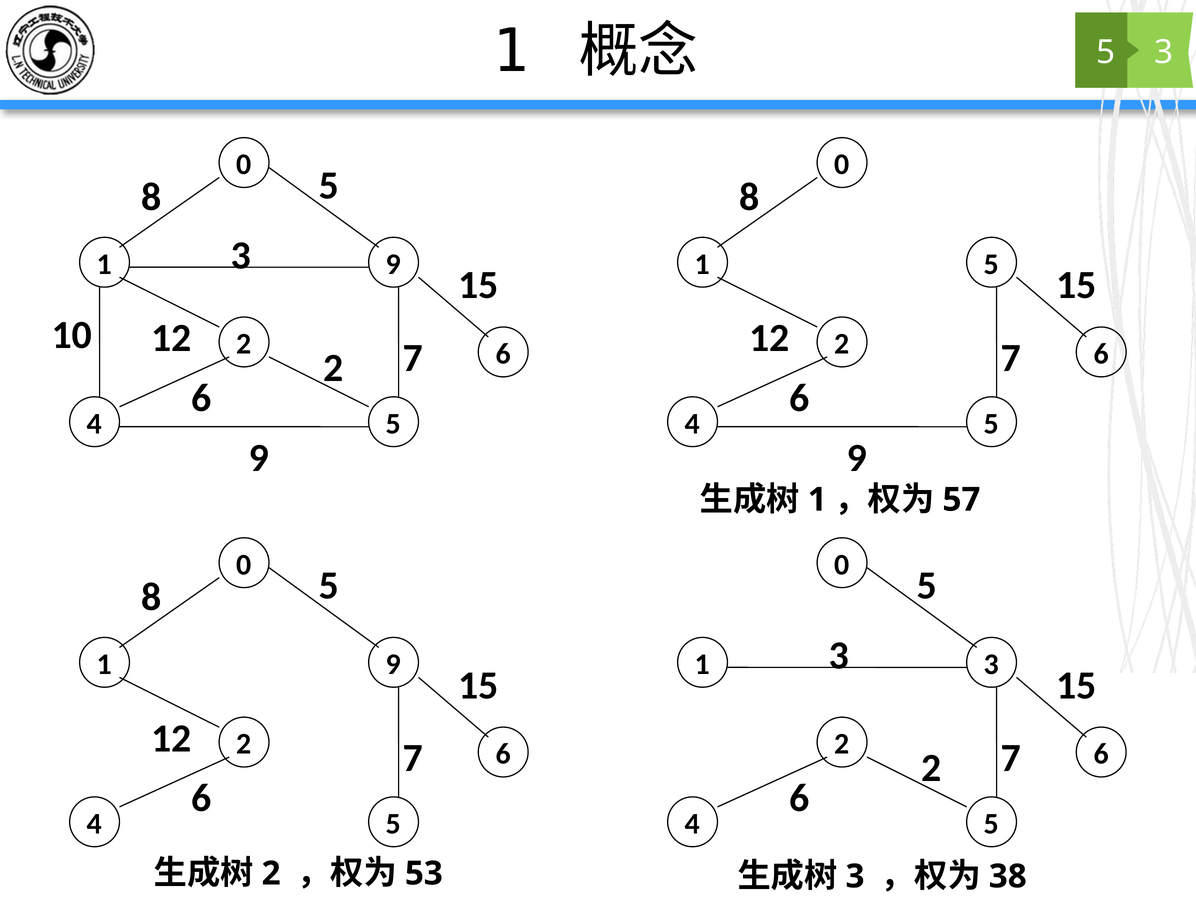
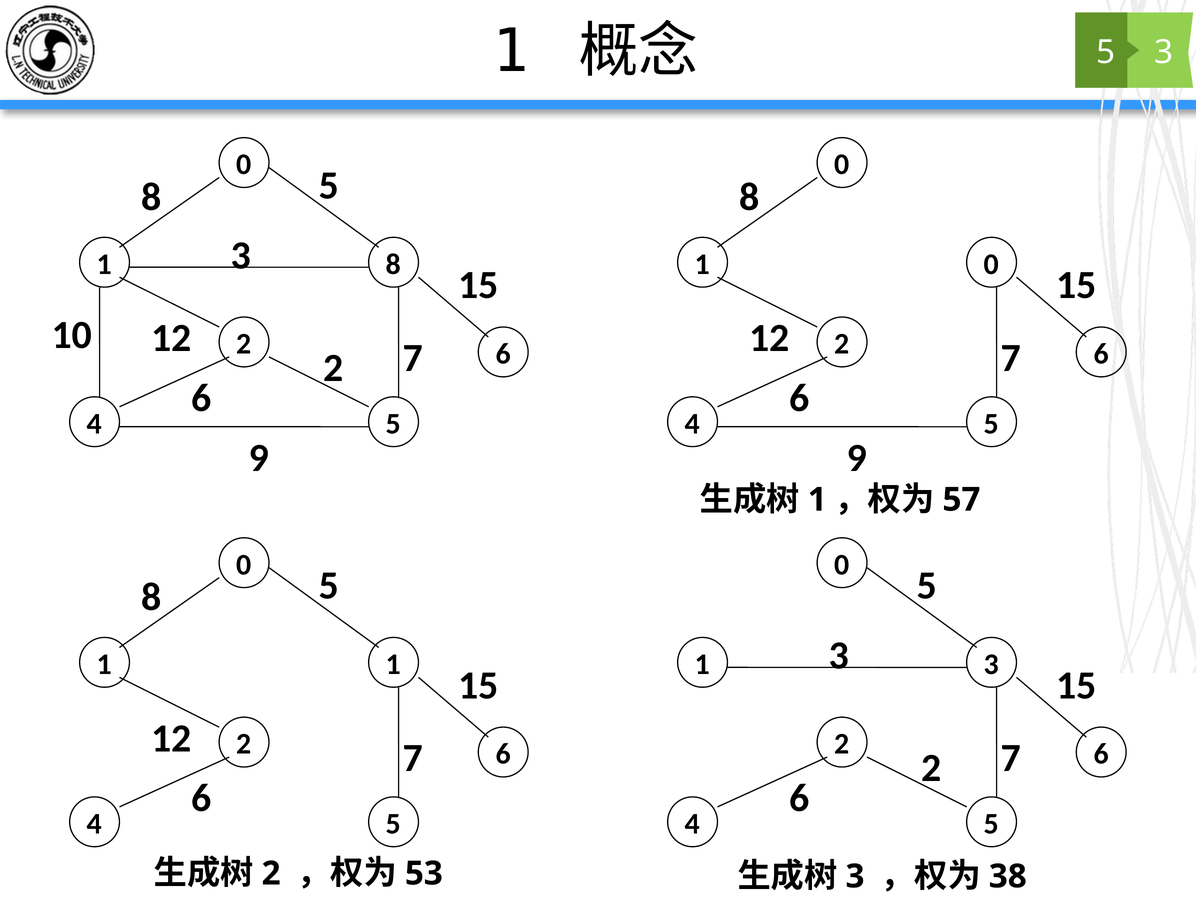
9 at (393, 264): 9 -> 8
1 5: 5 -> 0
9 at (393, 664): 9 -> 1
